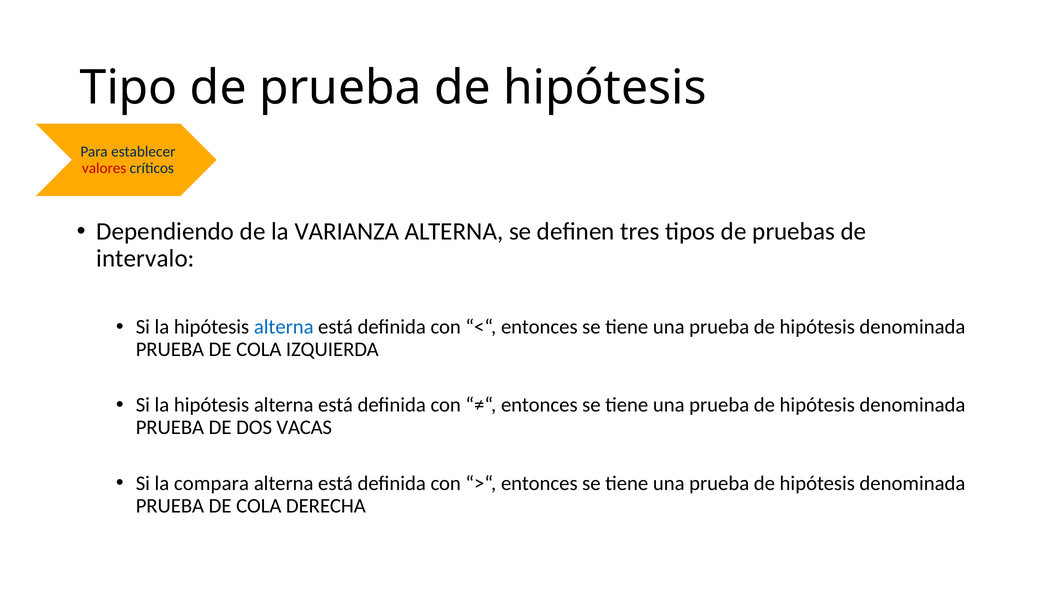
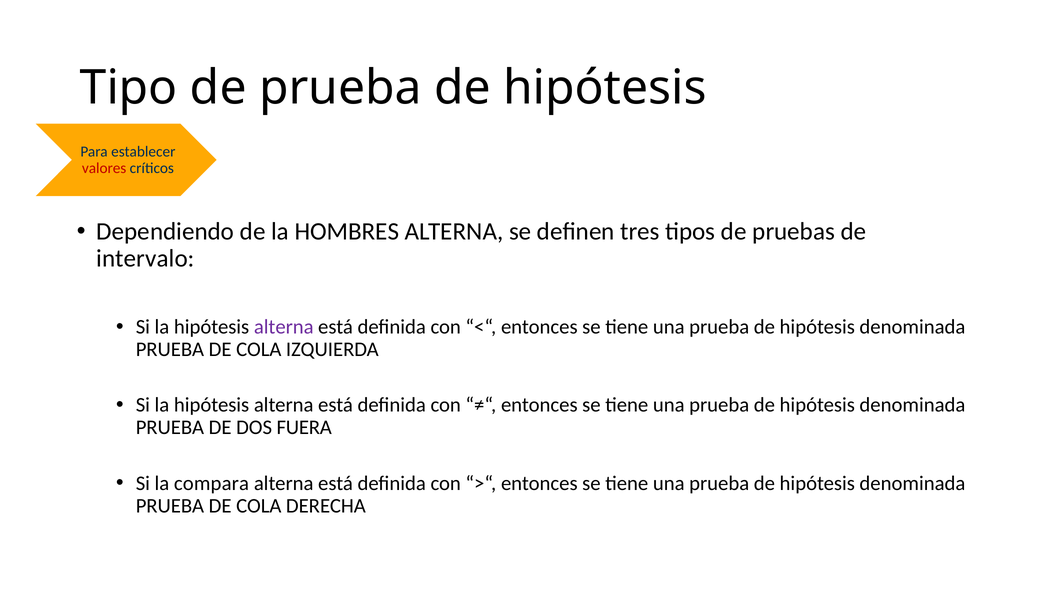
VARIANZA: VARIANZA -> HOMBRES
alterna at (284, 327) colour: blue -> purple
VACAS: VACAS -> FUERA
